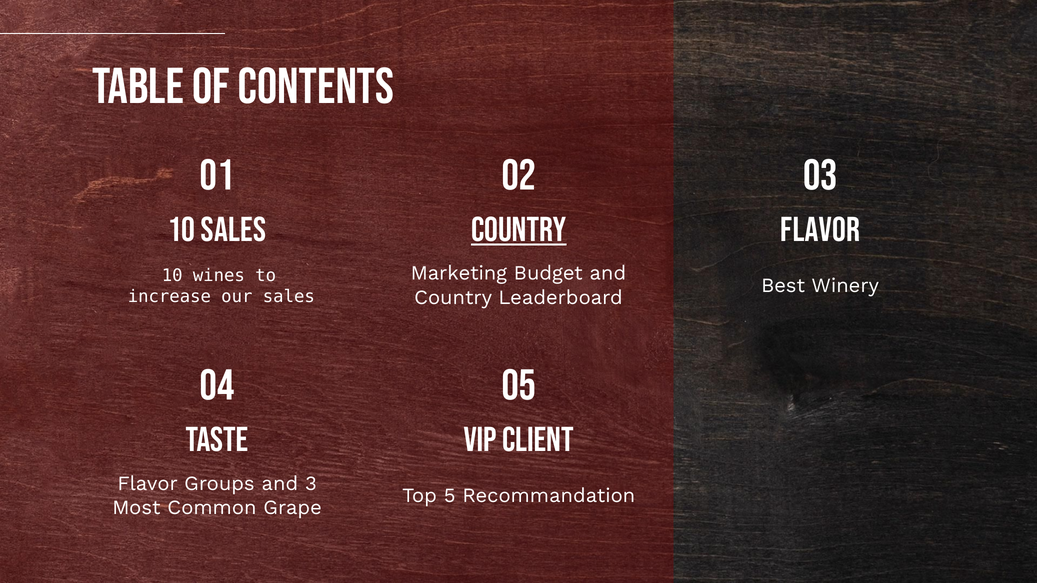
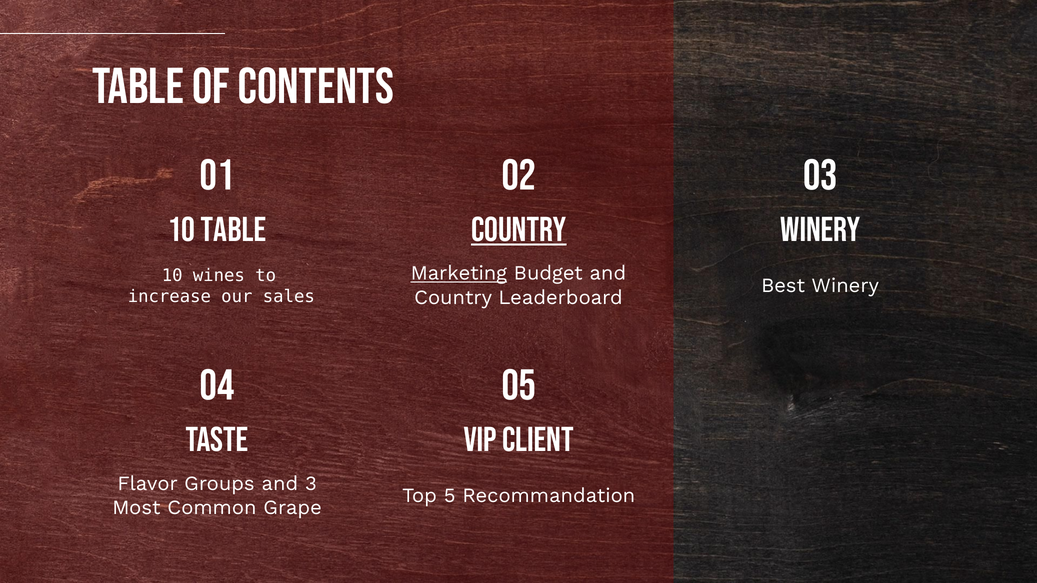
10 Sales: Sales -> Table
Flavor at (820, 230): Flavor -> Winery
Marketing underline: none -> present
